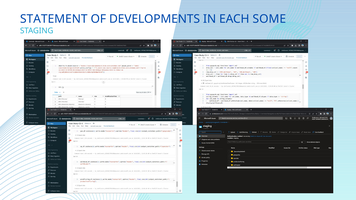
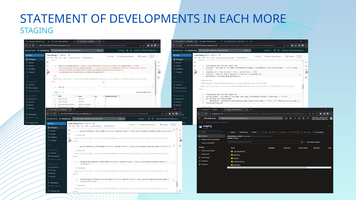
SOME: SOME -> MORE
